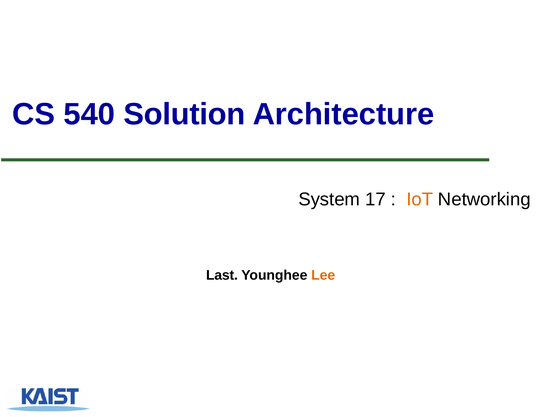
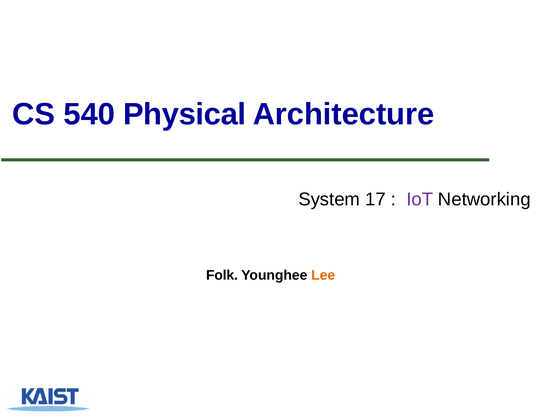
Solution: Solution -> Physical
IoT colour: orange -> purple
Last: Last -> Folk
